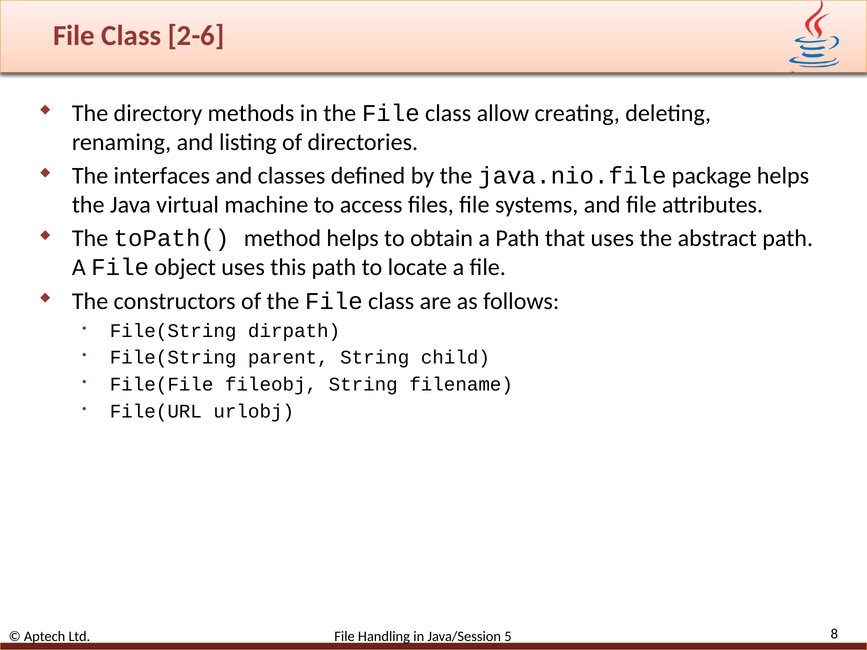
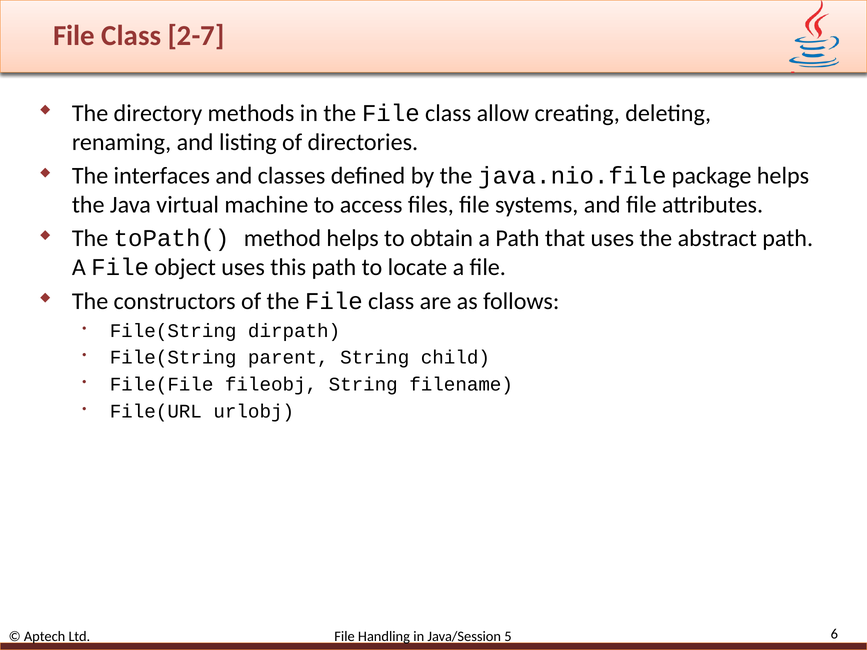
2-6: 2-6 -> 2-7
8: 8 -> 6
